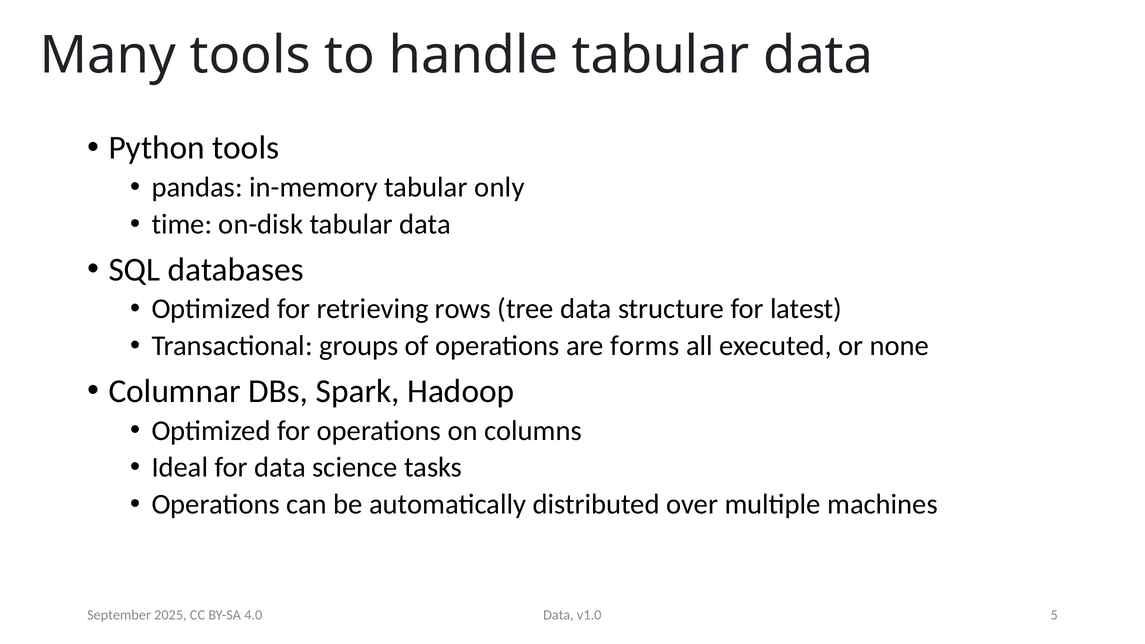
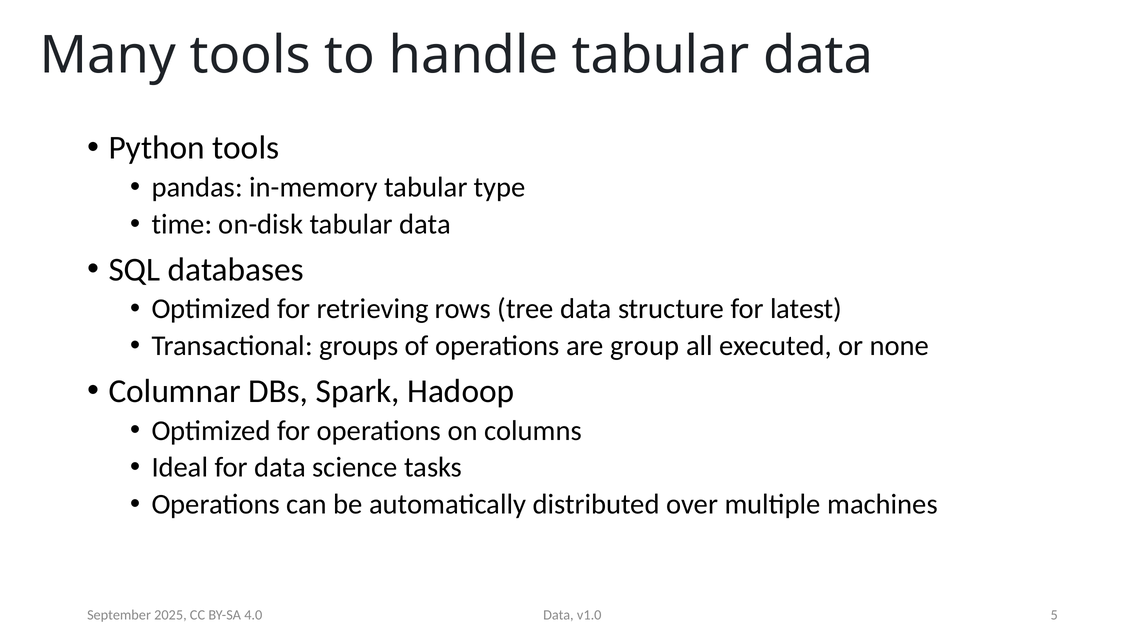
only: only -> type
forms: forms -> group
